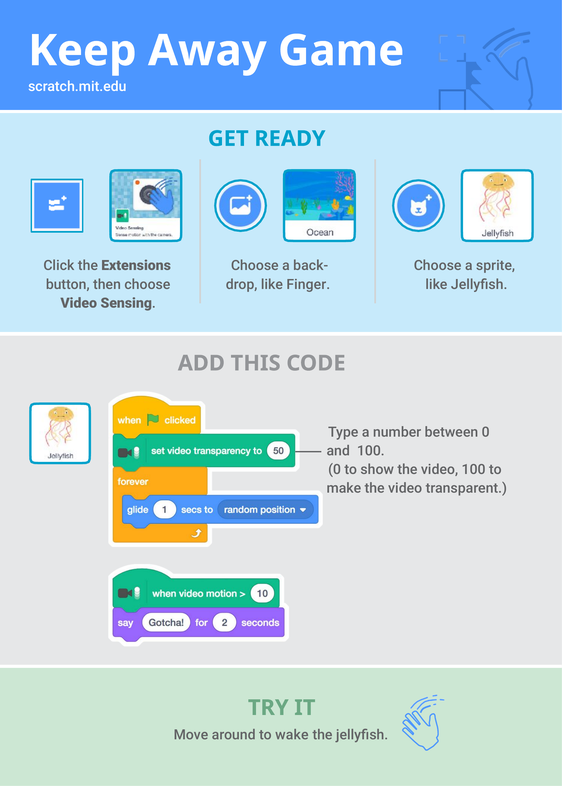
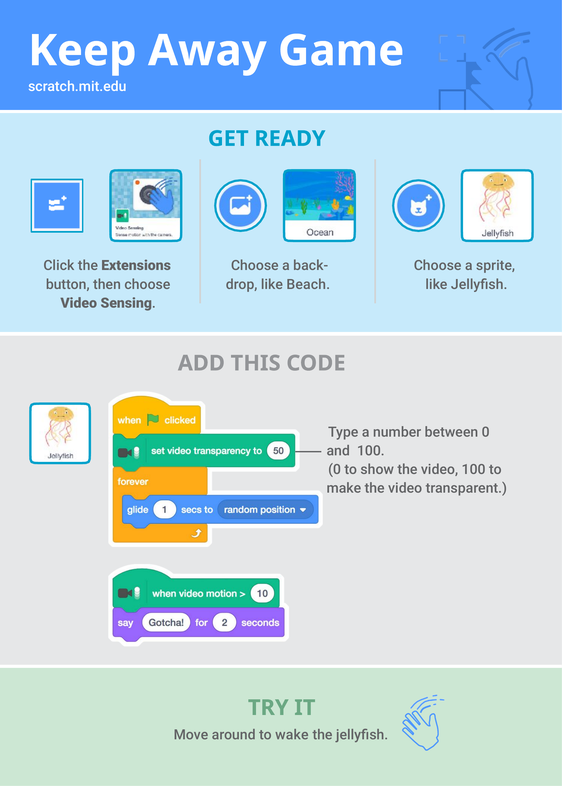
Finger: Finger -> Beach
